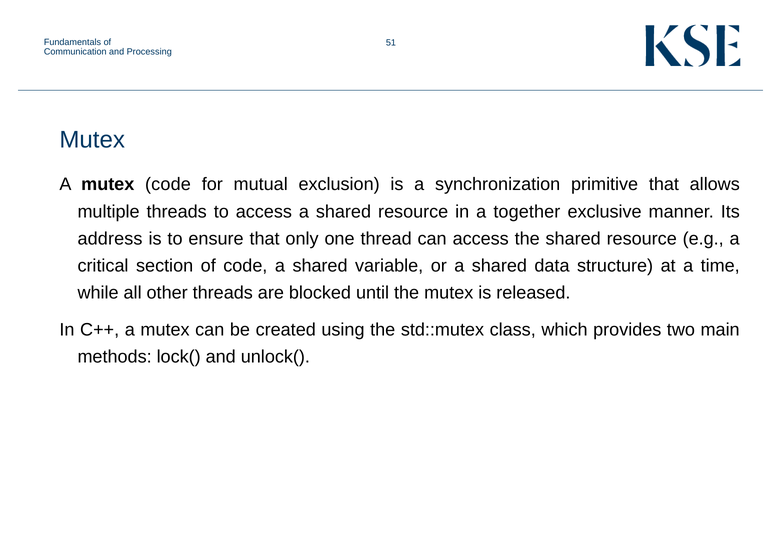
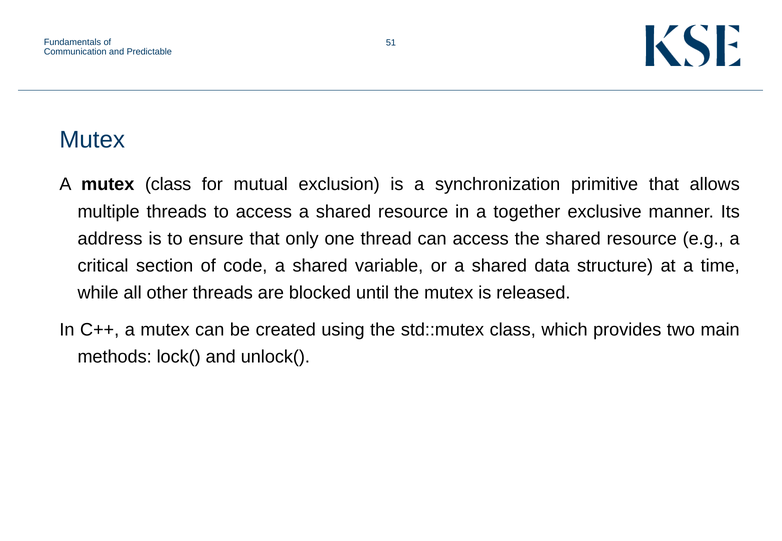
Processing: Processing -> Predictable
mutex code: code -> class
